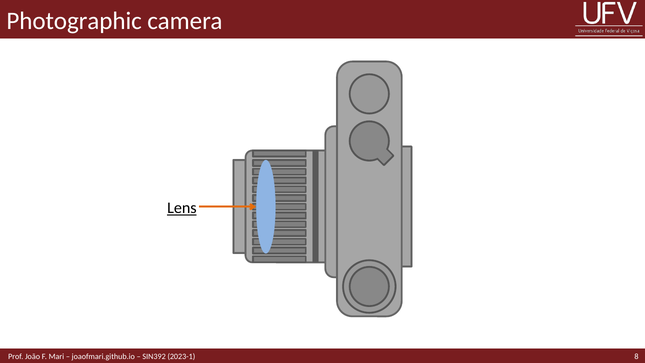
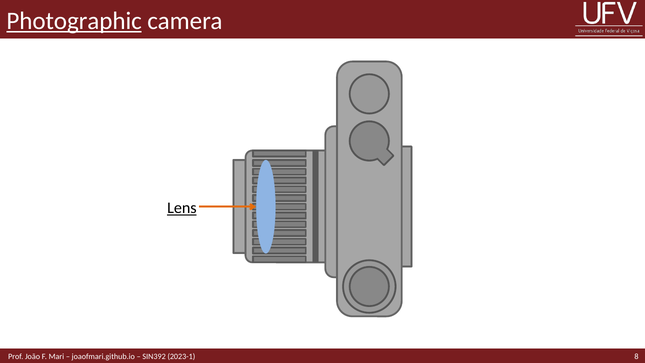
Photographic underline: none -> present
